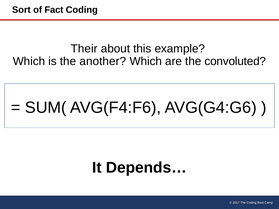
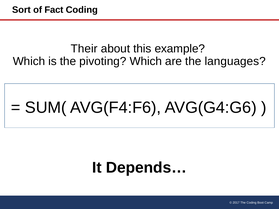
another: another -> pivoting
convoluted: convoluted -> languages
